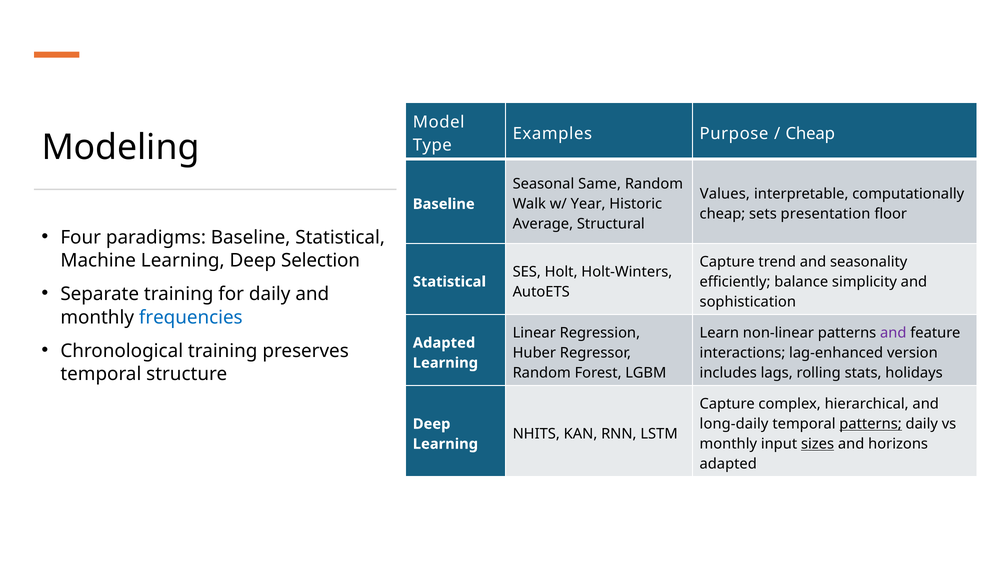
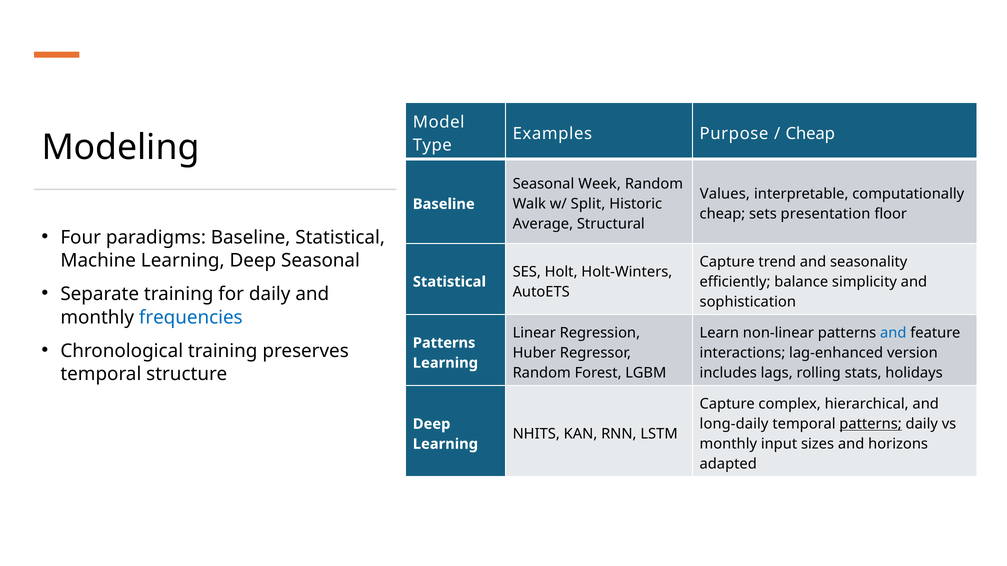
Same: Same -> Week
Year: Year -> Split
Deep Selection: Selection -> Seasonal
and at (893, 333) colour: purple -> blue
Adapted at (444, 343): Adapted -> Patterns
sizes underline: present -> none
